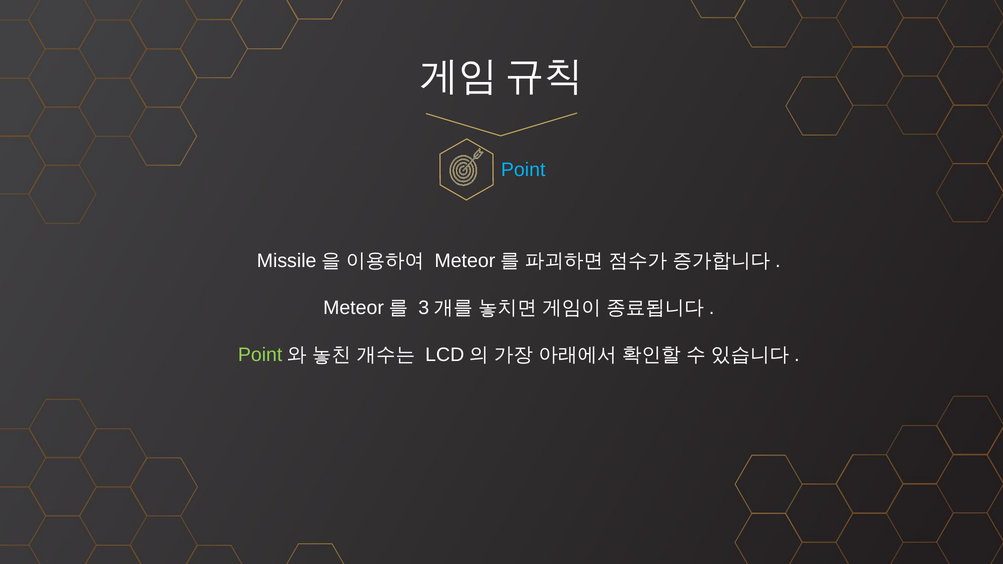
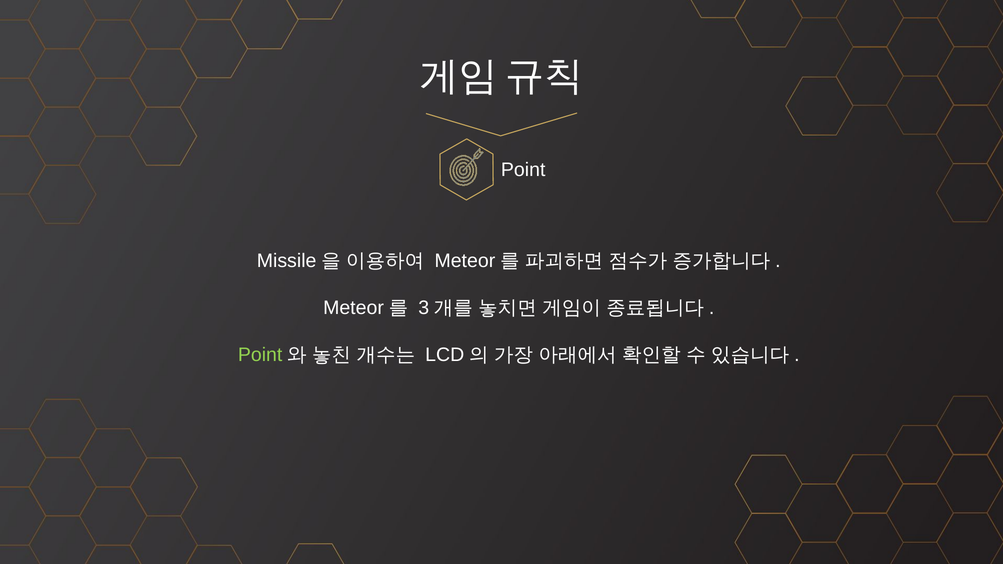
Point at (523, 170) colour: light blue -> white
